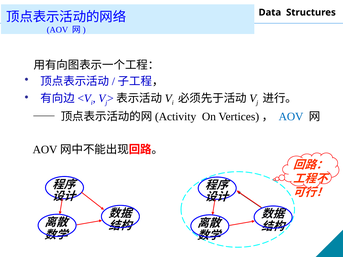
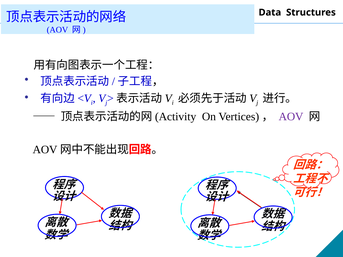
AOV at (291, 117) colour: blue -> purple
